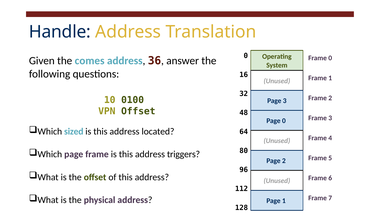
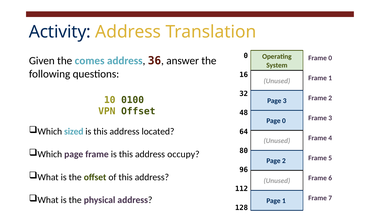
Handle: Handle -> Activity
triggers: triggers -> occupy
